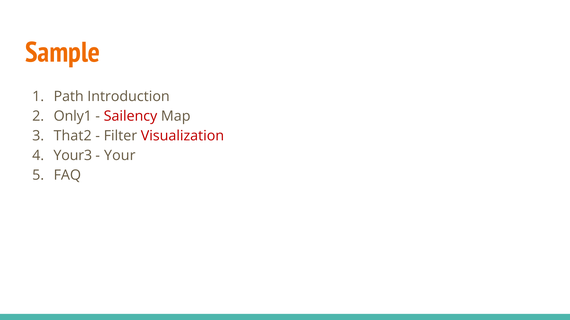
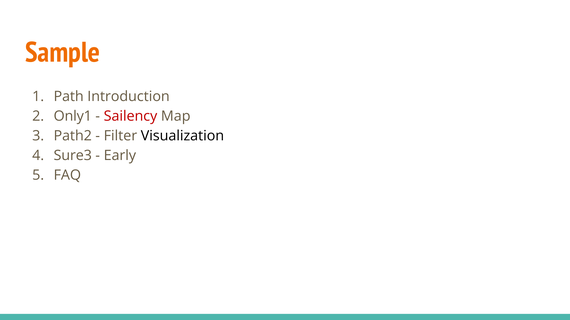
That2: That2 -> Path2
Visualization colour: red -> black
Your3: Your3 -> Sure3
Your: Your -> Early
